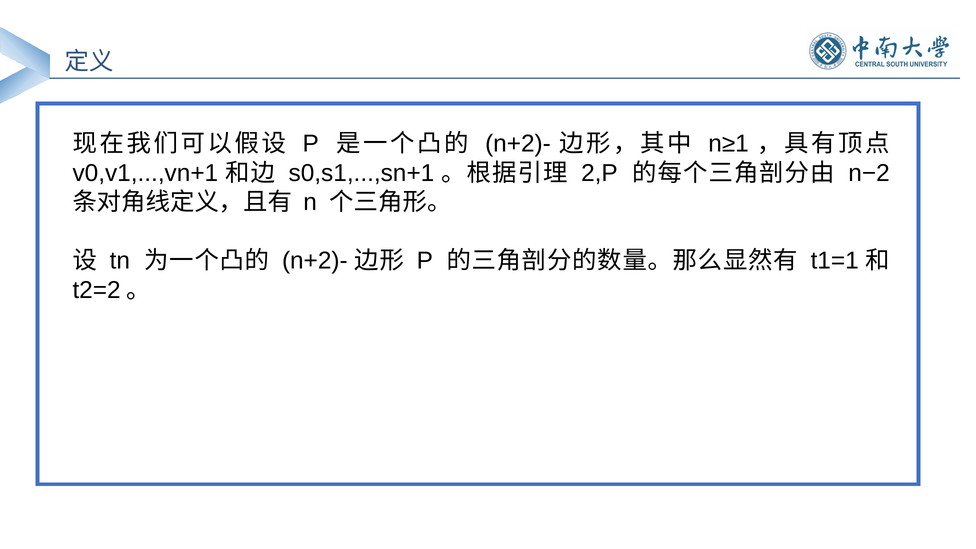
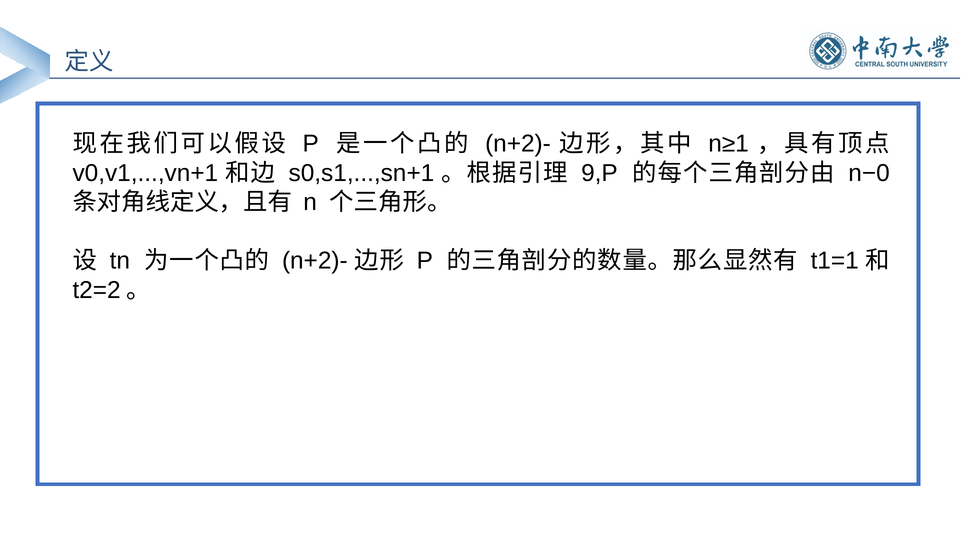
2,P: 2,P -> 9,P
n−2: n−2 -> n−0
